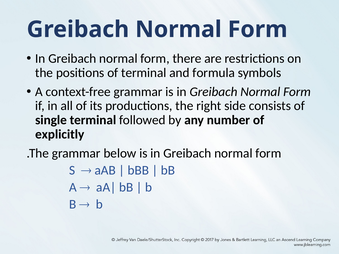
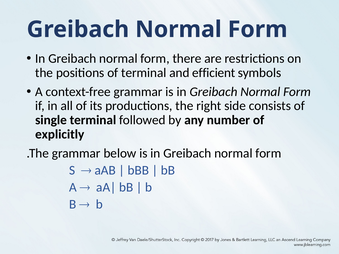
formula: formula -> efficient
